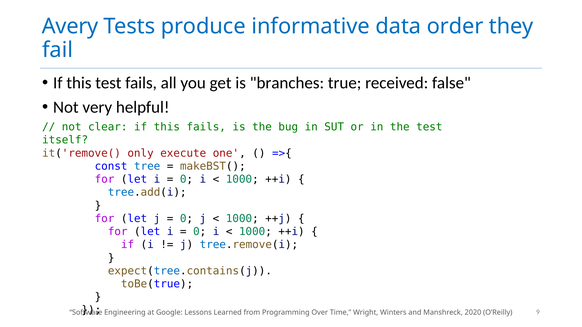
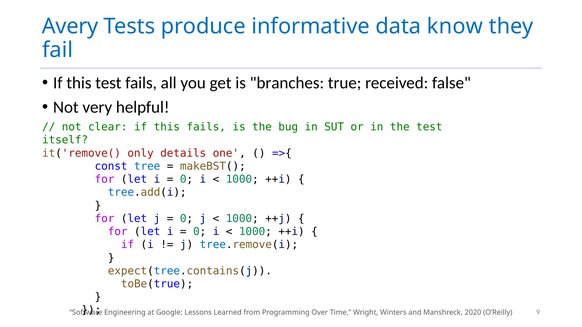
order: order -> know
execute: execute -> details
